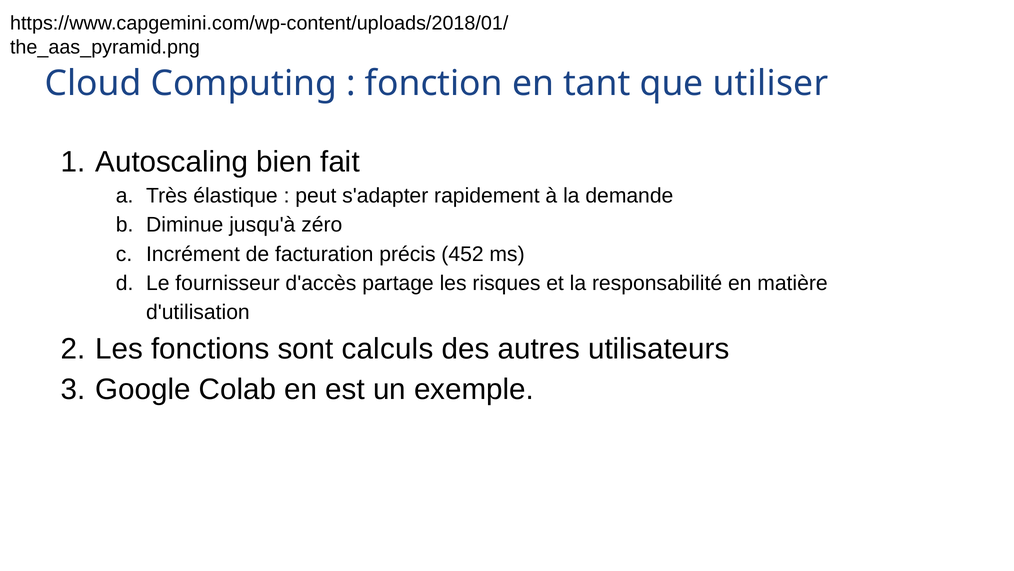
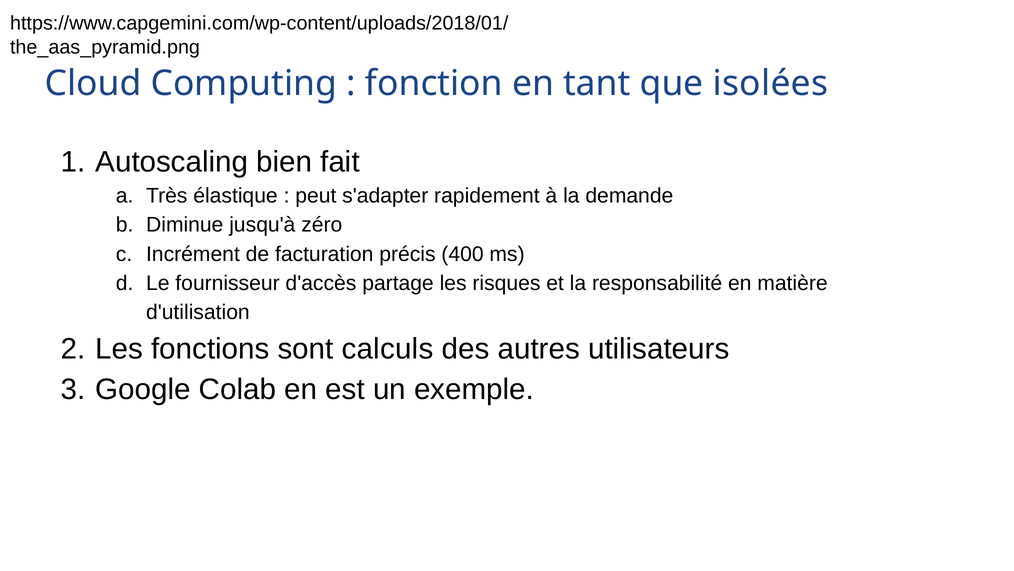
utiliser: utiliser -> isolées
452: 452 -> 400
